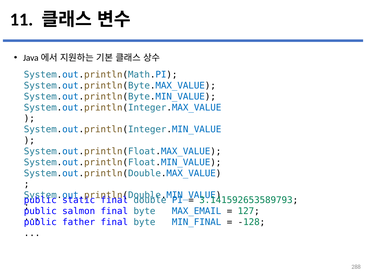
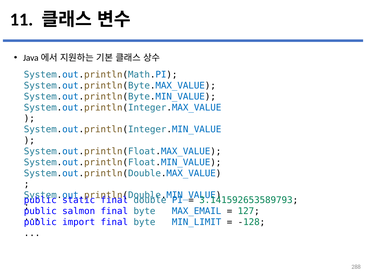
father: father -> import
MIN_FINAL: MIN_FINAL -> MIN_LIMIT
